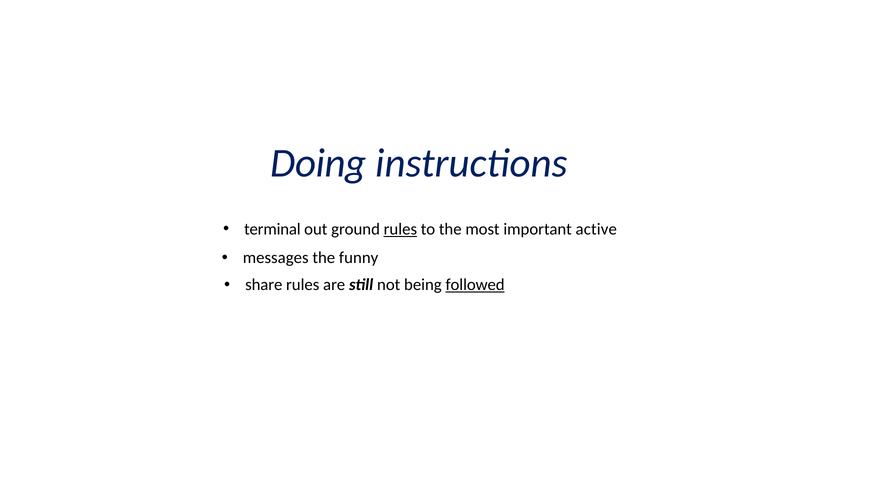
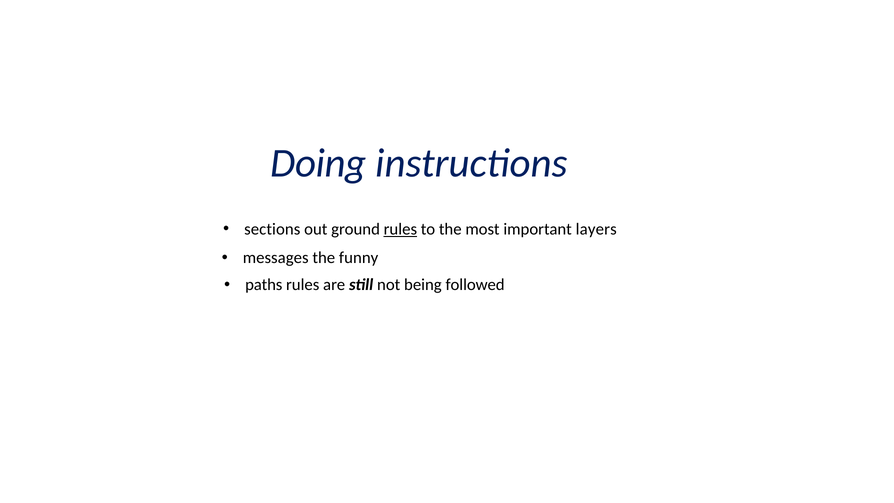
terminal: terminal -> sections
active: active -> layers
share: share -> paths
followed underline: present -> none
